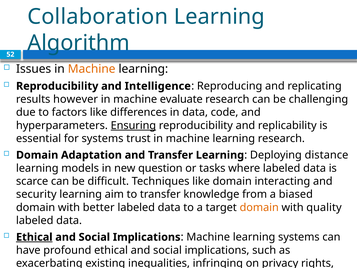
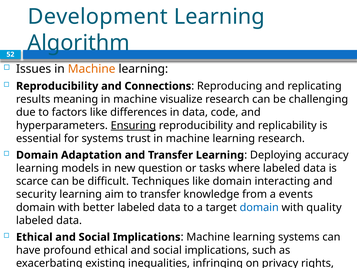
Collaboration at (98, 17): Collaboration -> Development
Intelligence: Intelligence -> Connections
however: however -> meaning
evaluate: evaluate -> visualize
distance: distance -> accuracy
biased: biased -> events
domain at (259, 207) colour: orange -> blue
Ethical at (34, 237) underline: present -> none
